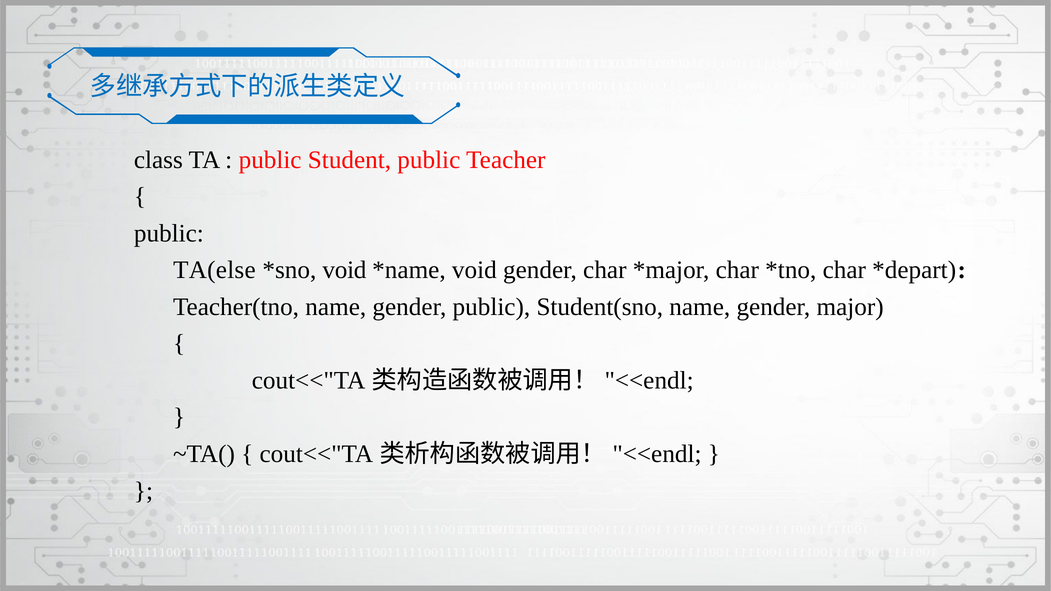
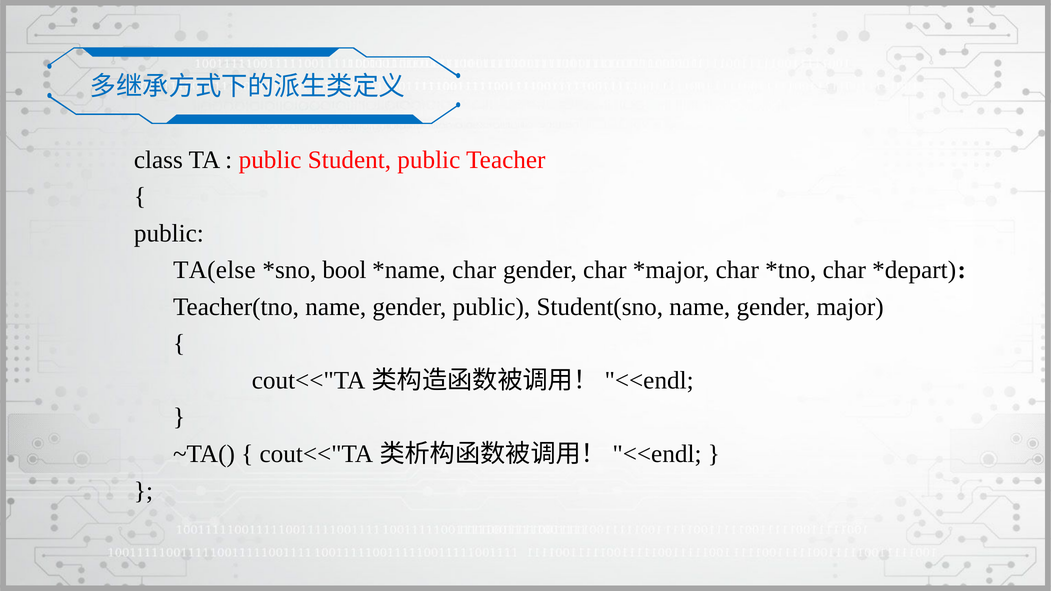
void at (344, 270): void -> bool
void at (474, 270): void -> char
